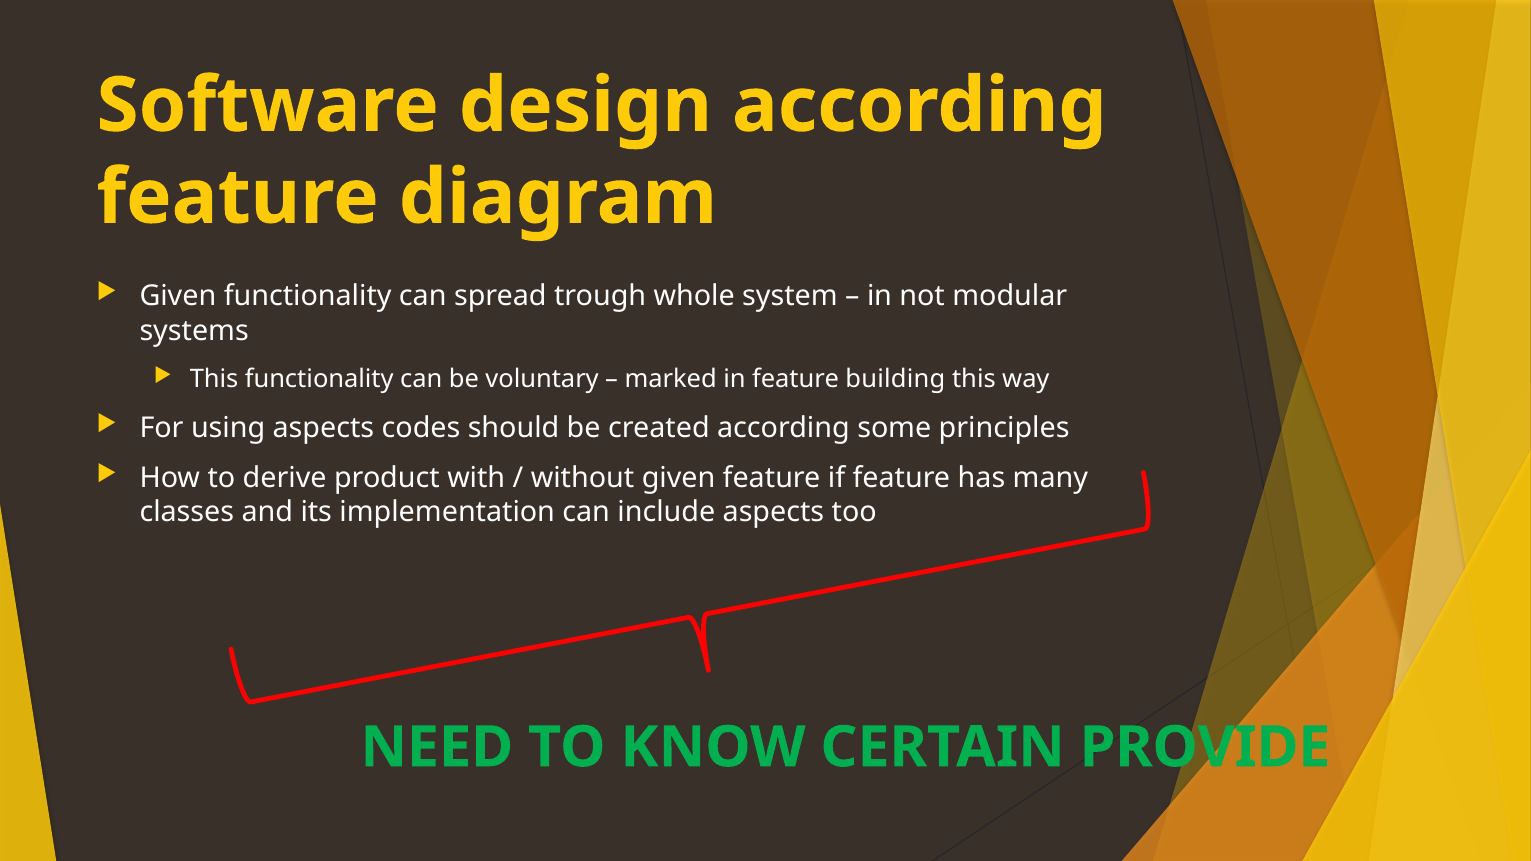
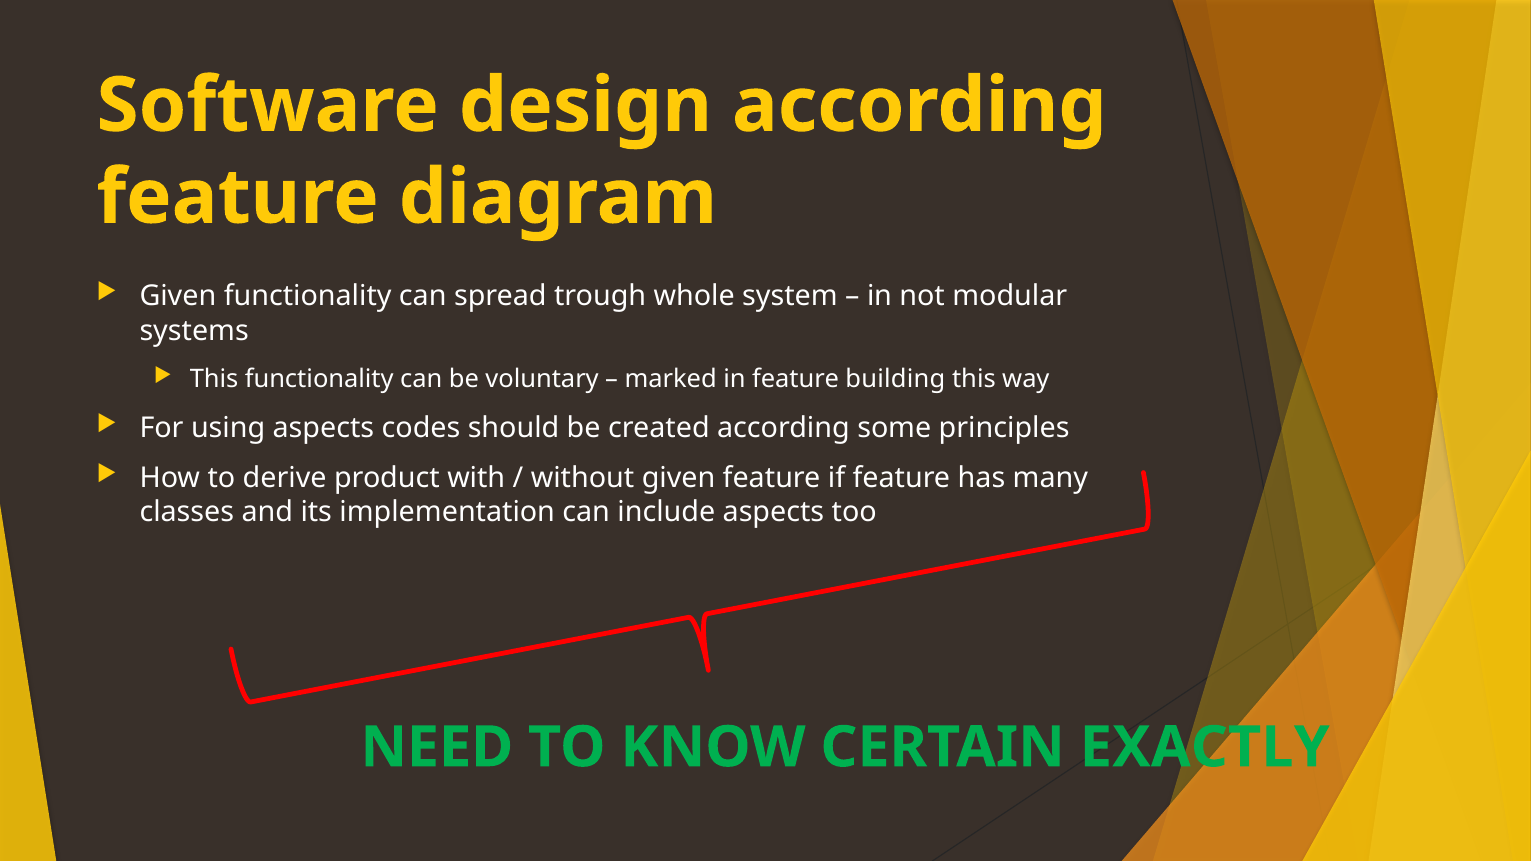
PROVIDE: PROVIDE -> EXACTLY
